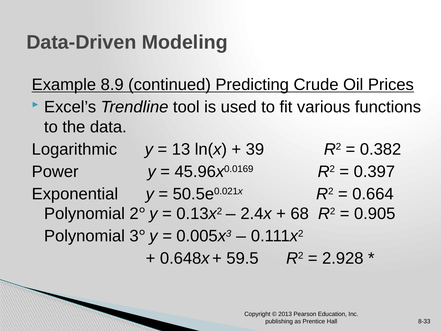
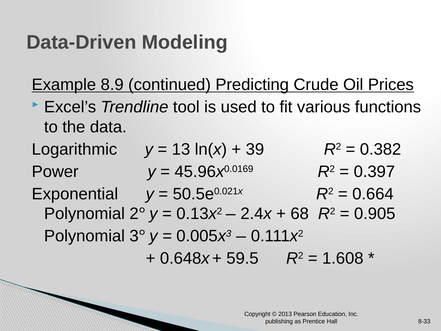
2.928: 2.928 -> 1.608
